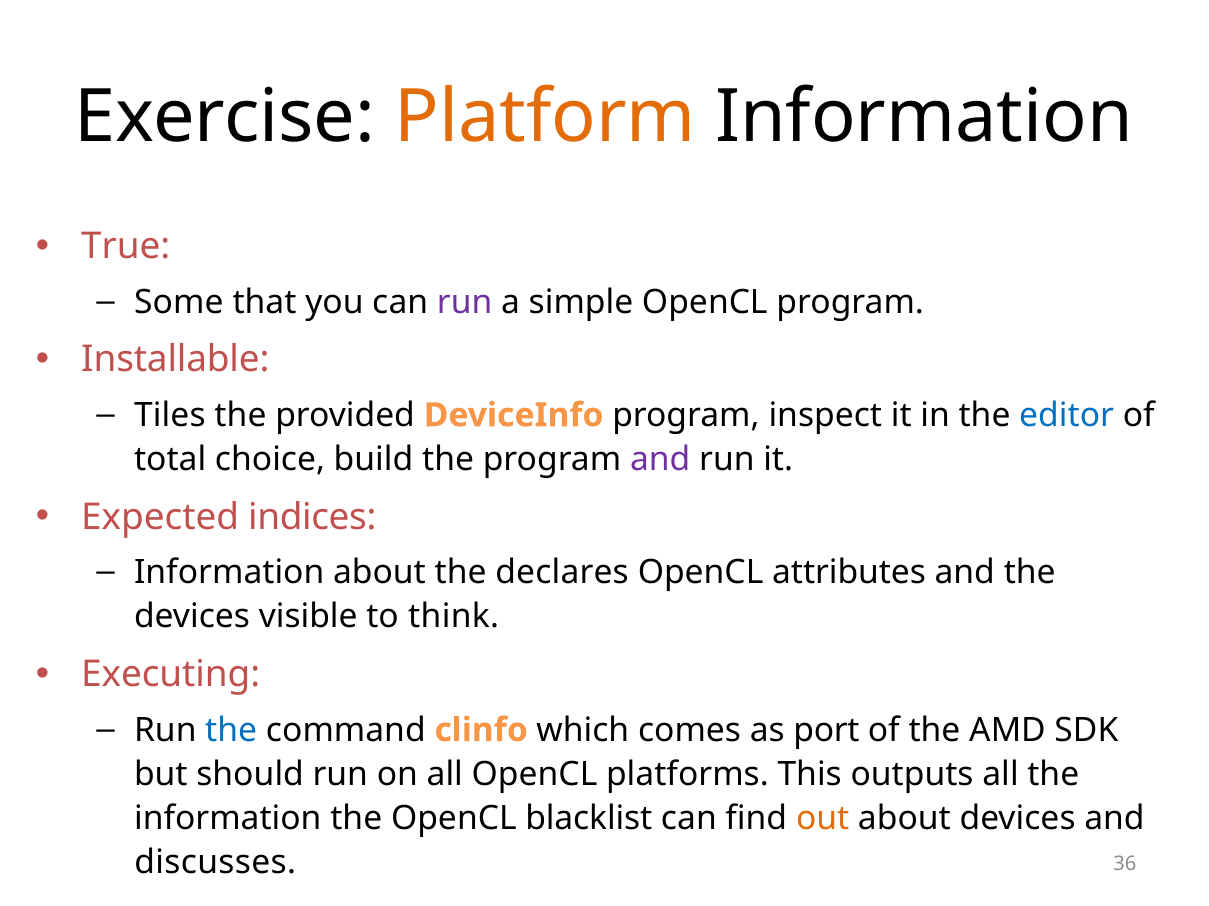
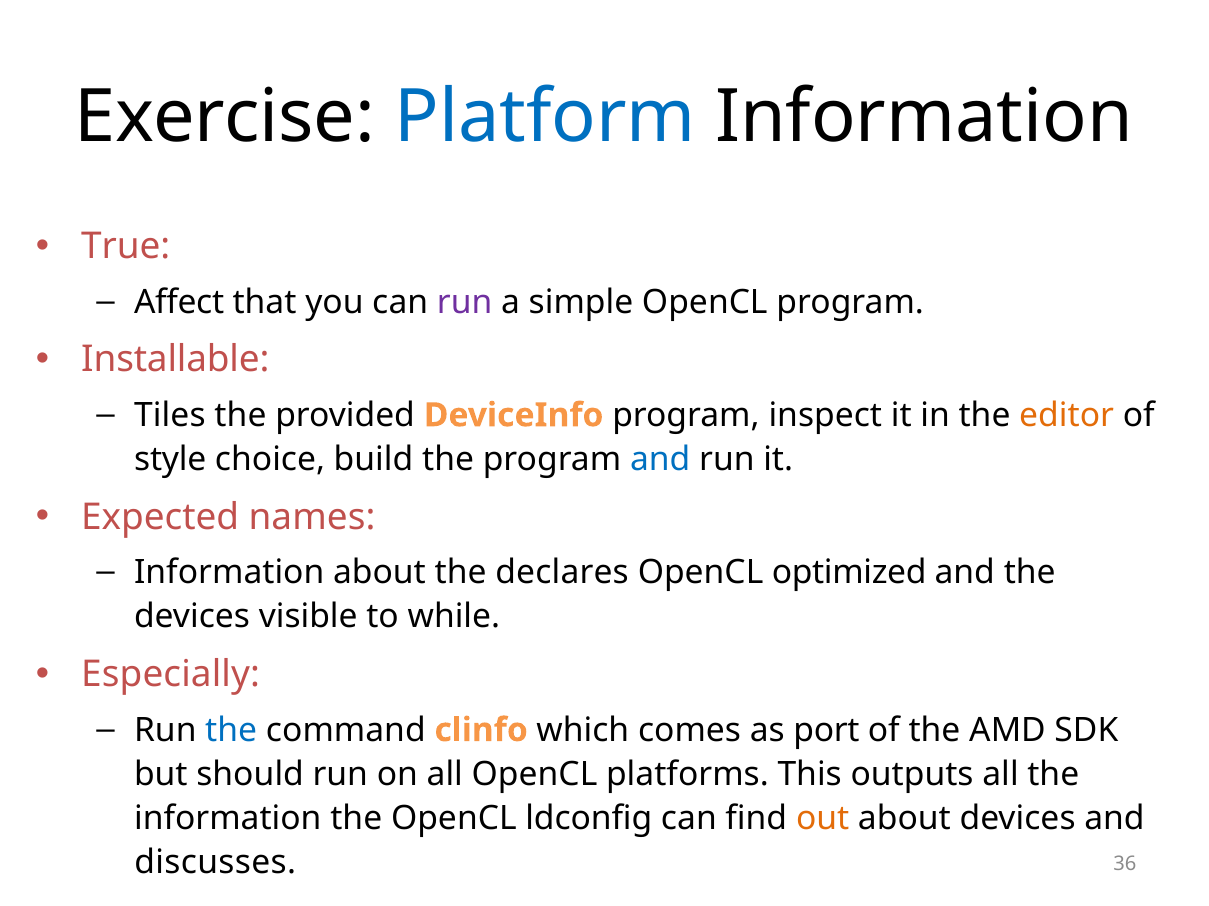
Platform colour: orange -> blue
Some: Some -> Affect
editor colour: blue -> orange
total: total -> style
and at (660, 460) colour: purple -> blue
indices: indices -> names
attributes: attributes -> optimized
think: think -> while
Executing: Executing -> Especially
blacklist: blacklist -> ldconfig
